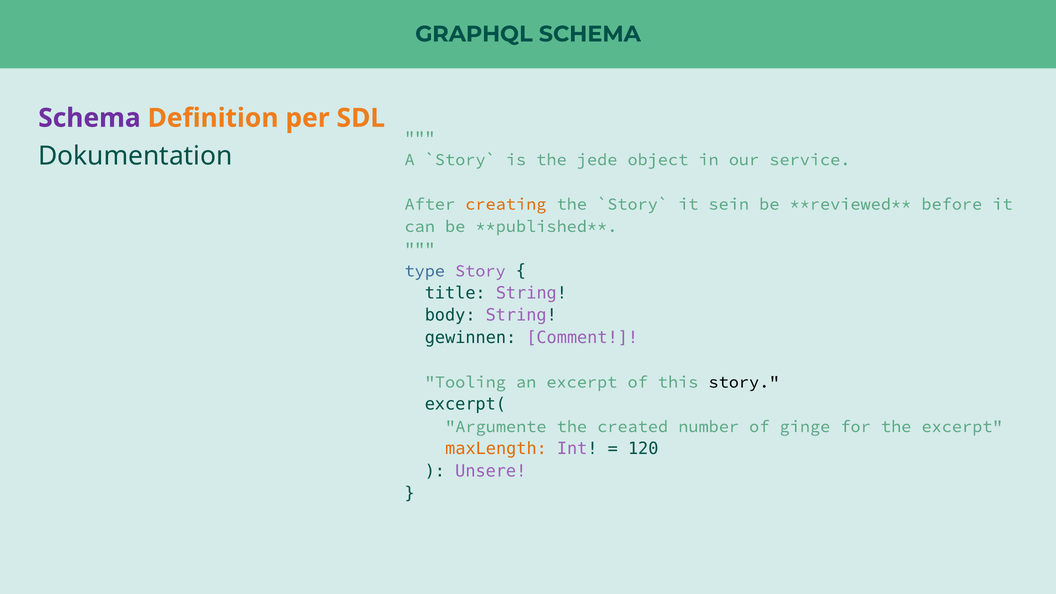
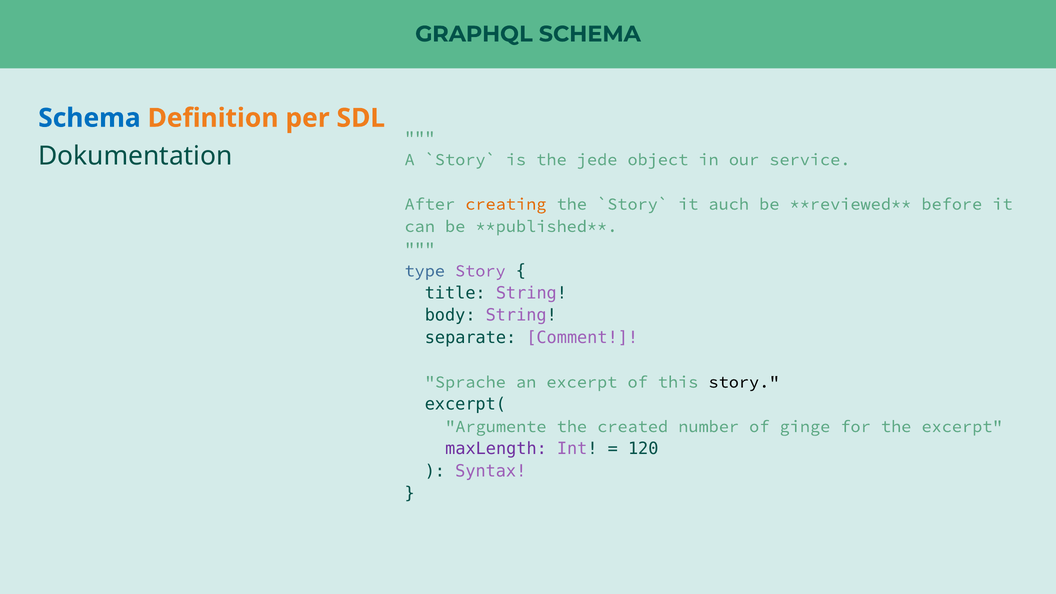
Schema at (89, 118) colour: purple -> blue
sein: sein -> auch
gewinnen: gewinnen -> separate
Tooling: Tooling -> Sprache
maxLength colour: orange -> purple
Unsere: Unsere -> Syntax
